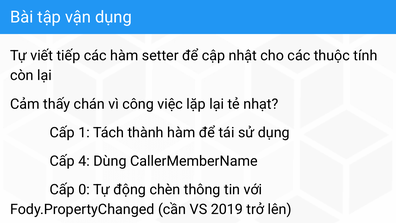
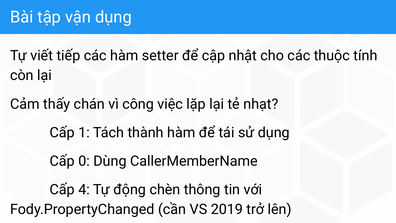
4: 4 -> 0
0: 0 -> 4
